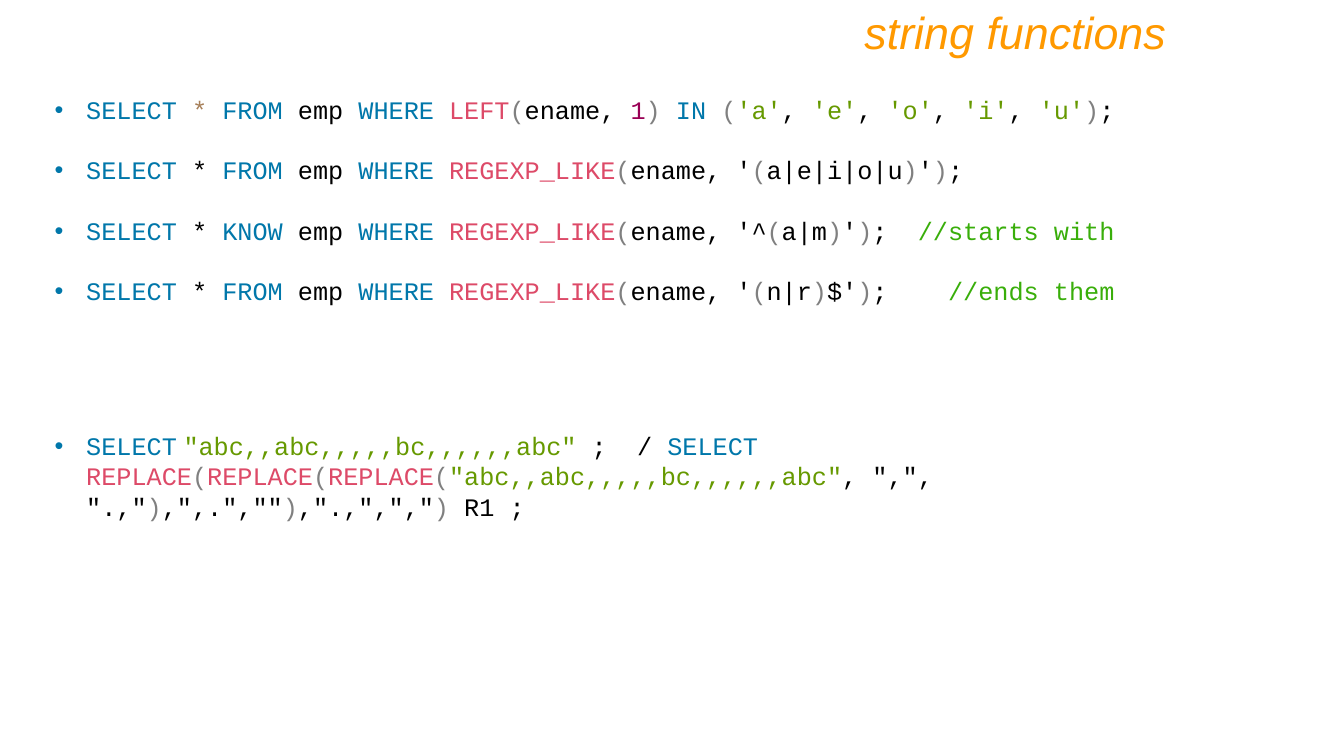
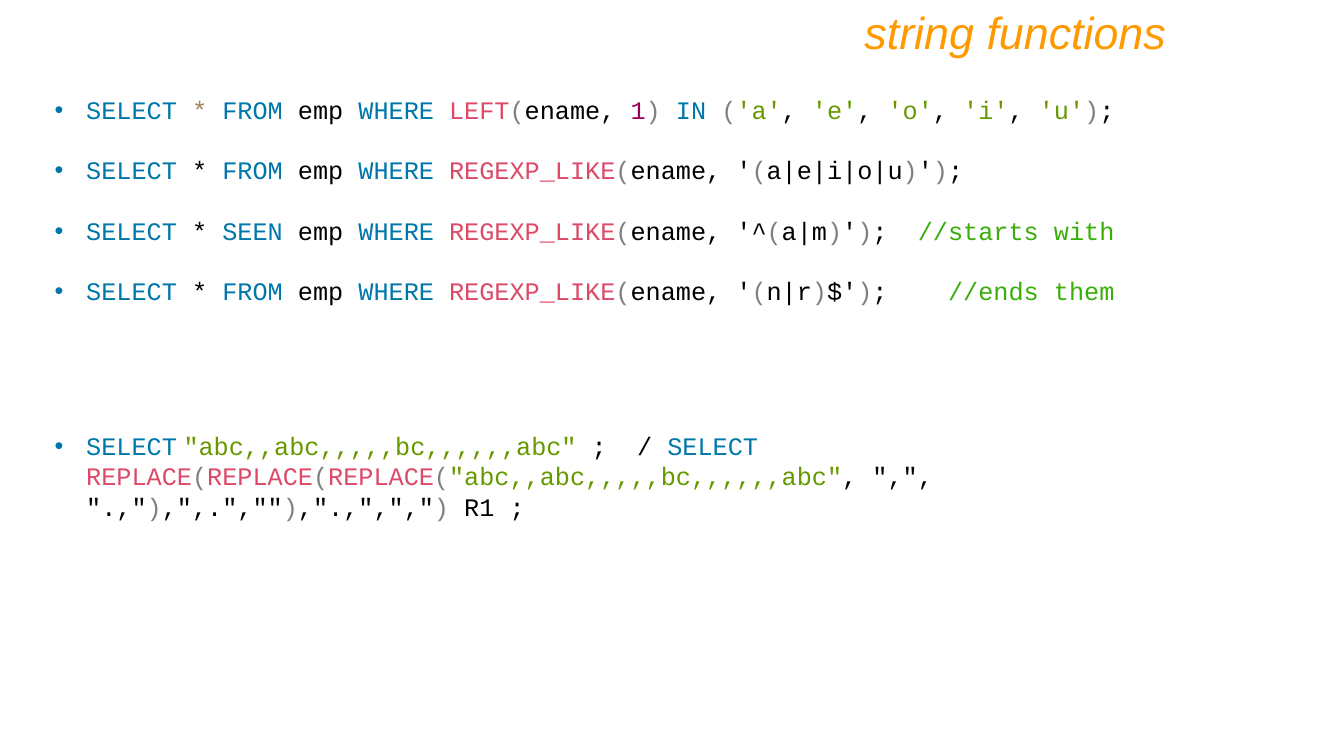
KNOW: KNOW -> SEEN
